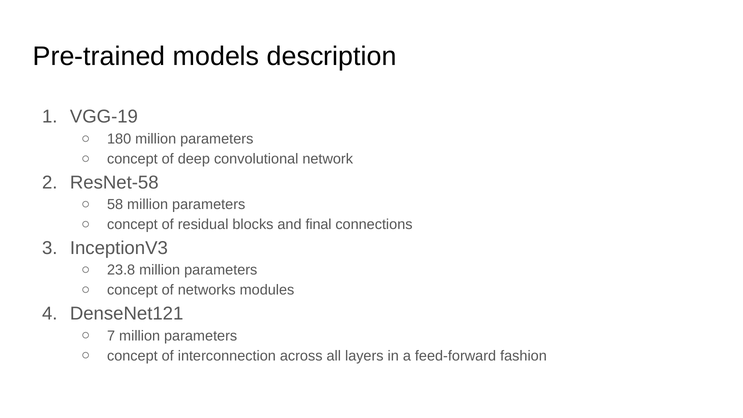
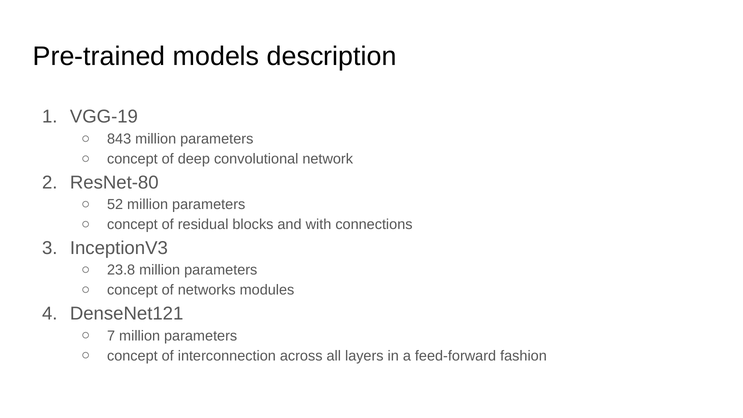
180: 180 -> 843
ResNet-58: ResNet-58 -> ResNet-80
58: 58 -> 52
final: final -> with
